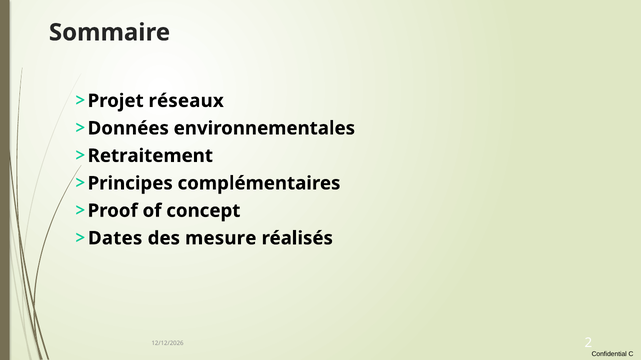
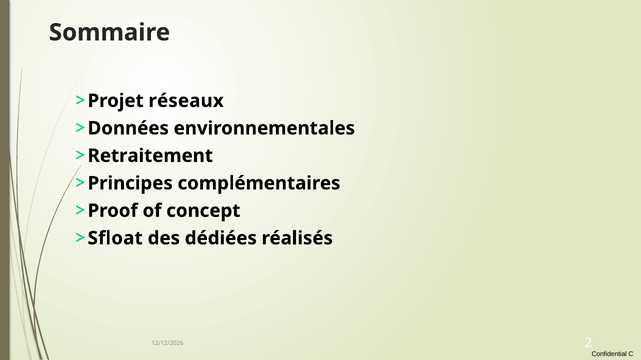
Dates: Dates -> Sfloat
mesure: mesure -> dédiées
